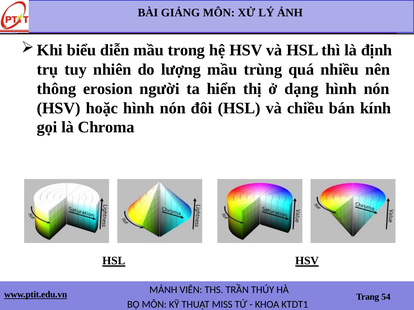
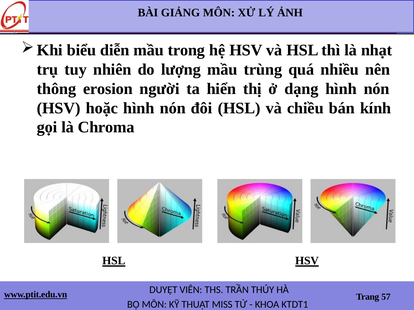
định: định -> nhạt
MẢNH: MẢNH -> DUYỆT
54: 54 -> 57
